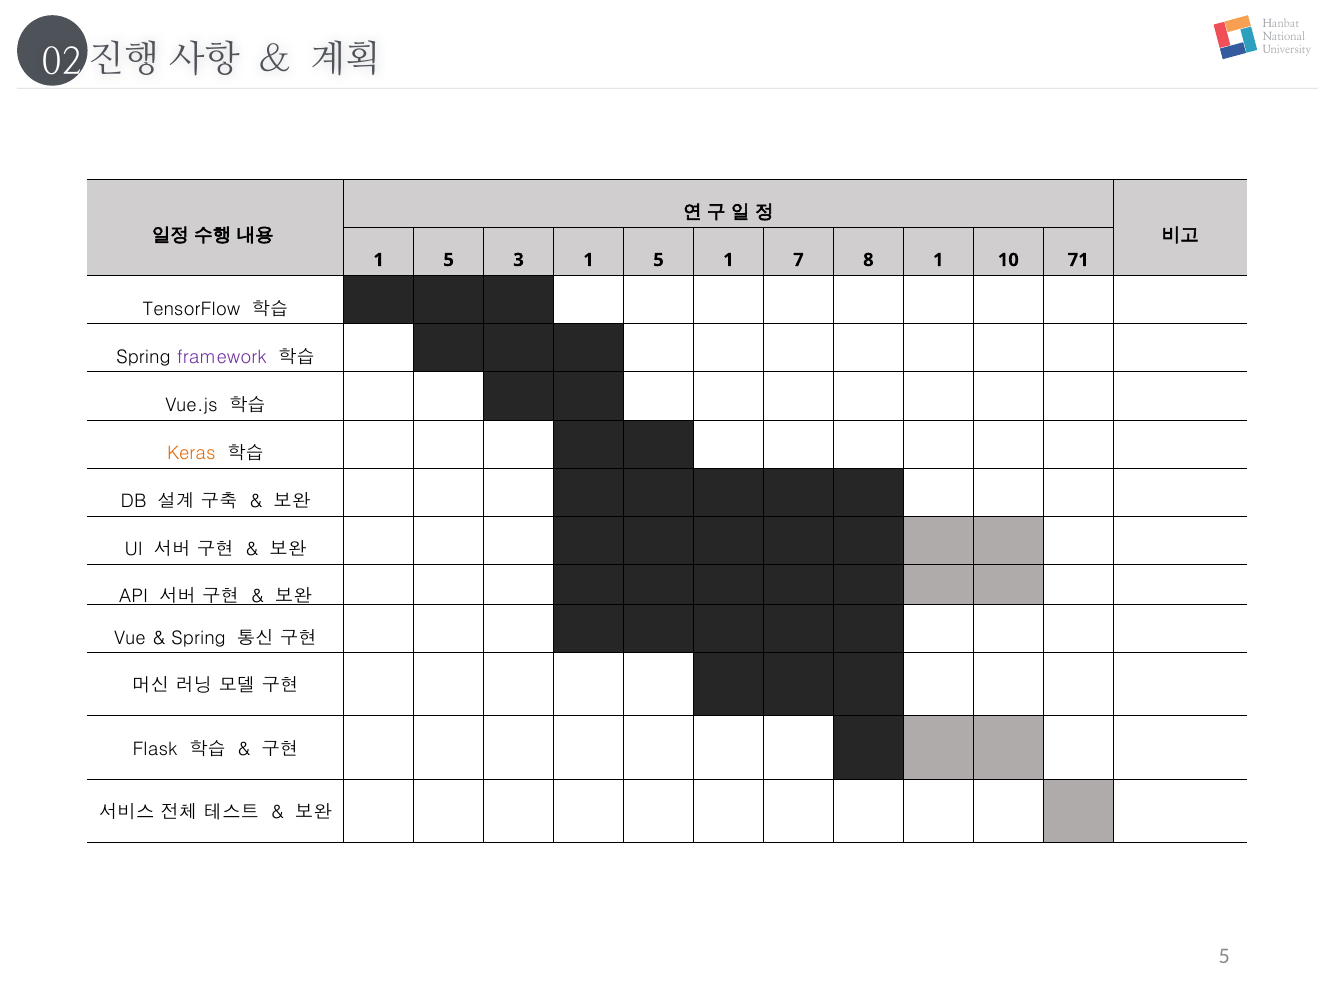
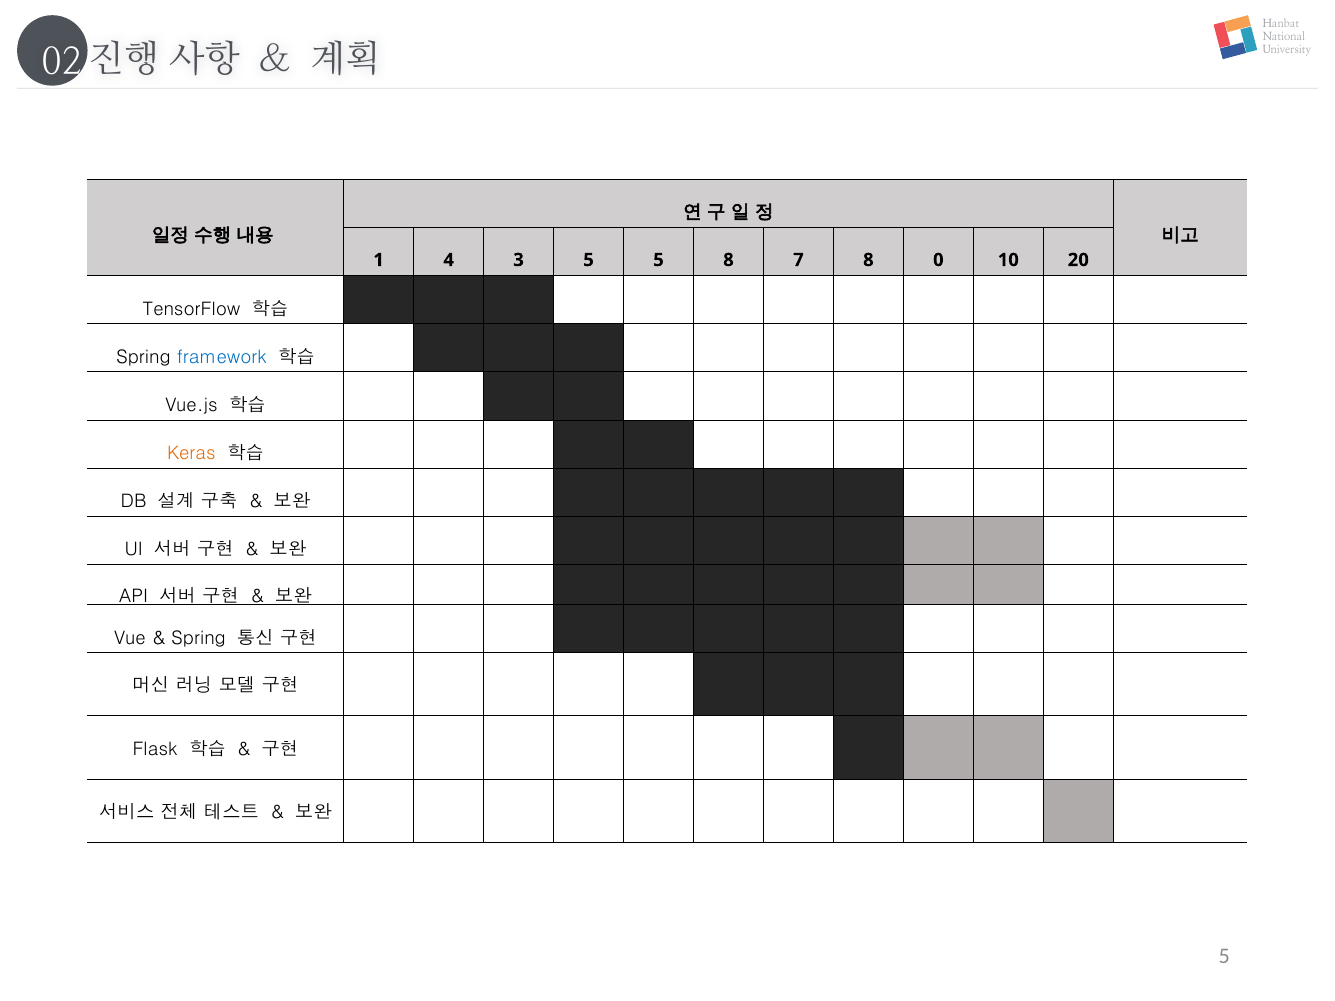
5 at (449, 260): 5 -> 4
3 1: 1 -> 5
5 1: 1 -> 8
8 1: 1 -> 0
71: 71 -> 20
framework colour: purple -> blue
